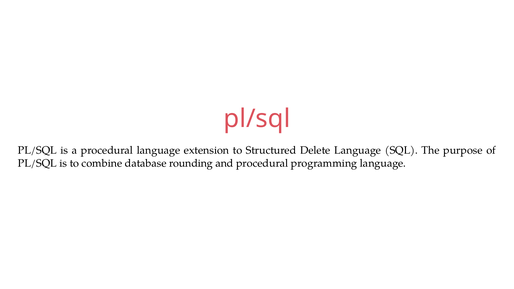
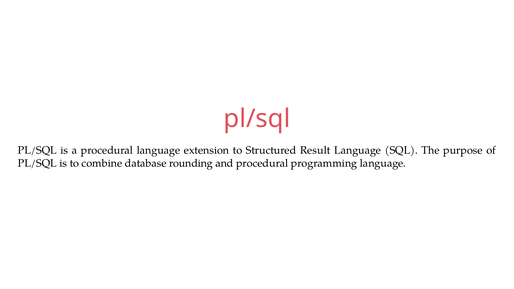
Delete: Delete -> Result
